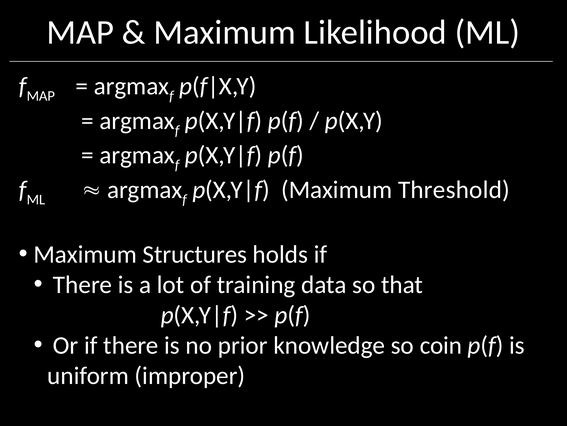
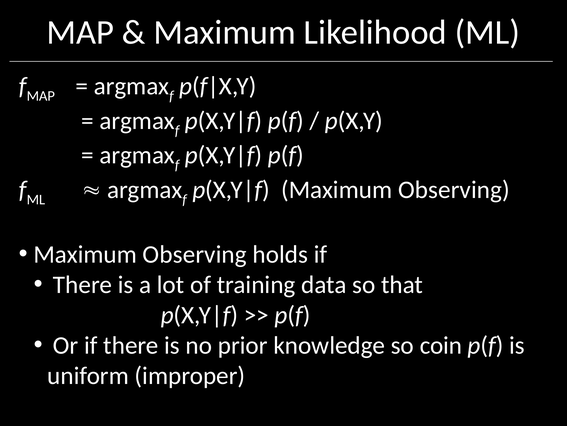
Threshold at (454, 189): Threshold -> Observing
Structures at (195, 254): Structures -> Observing
